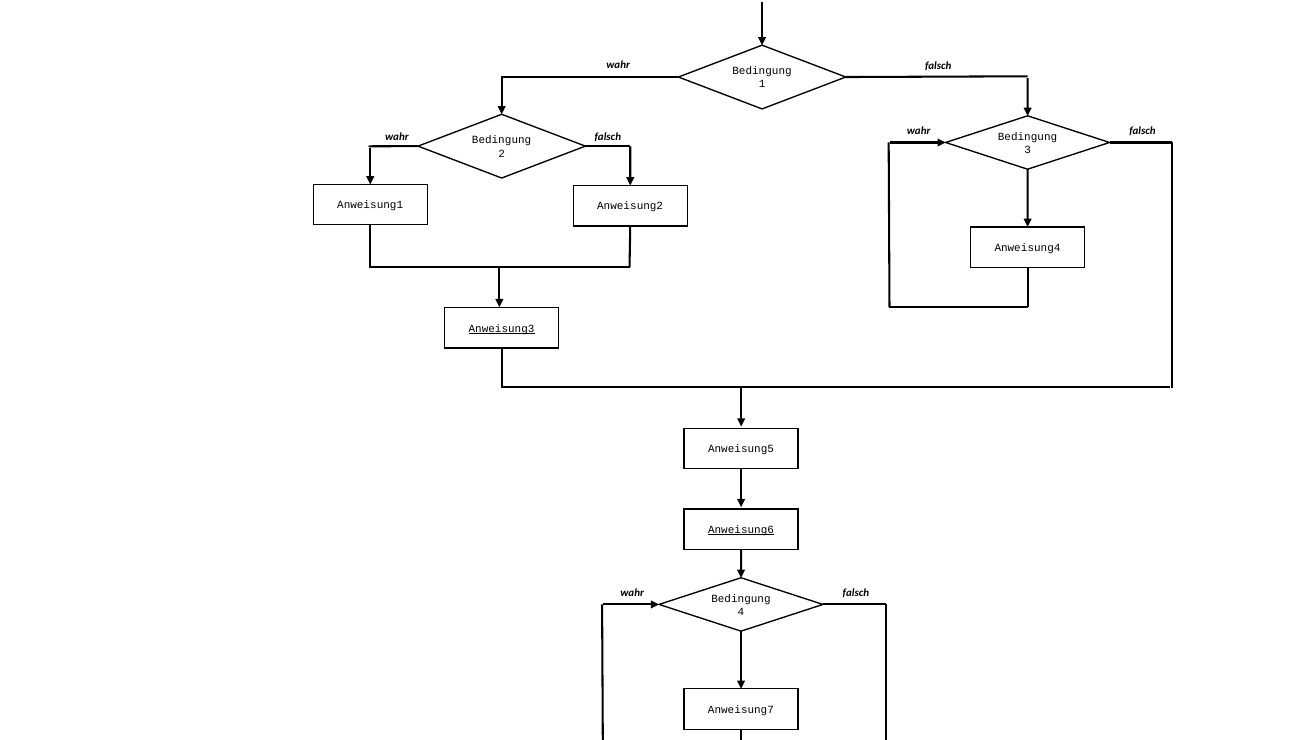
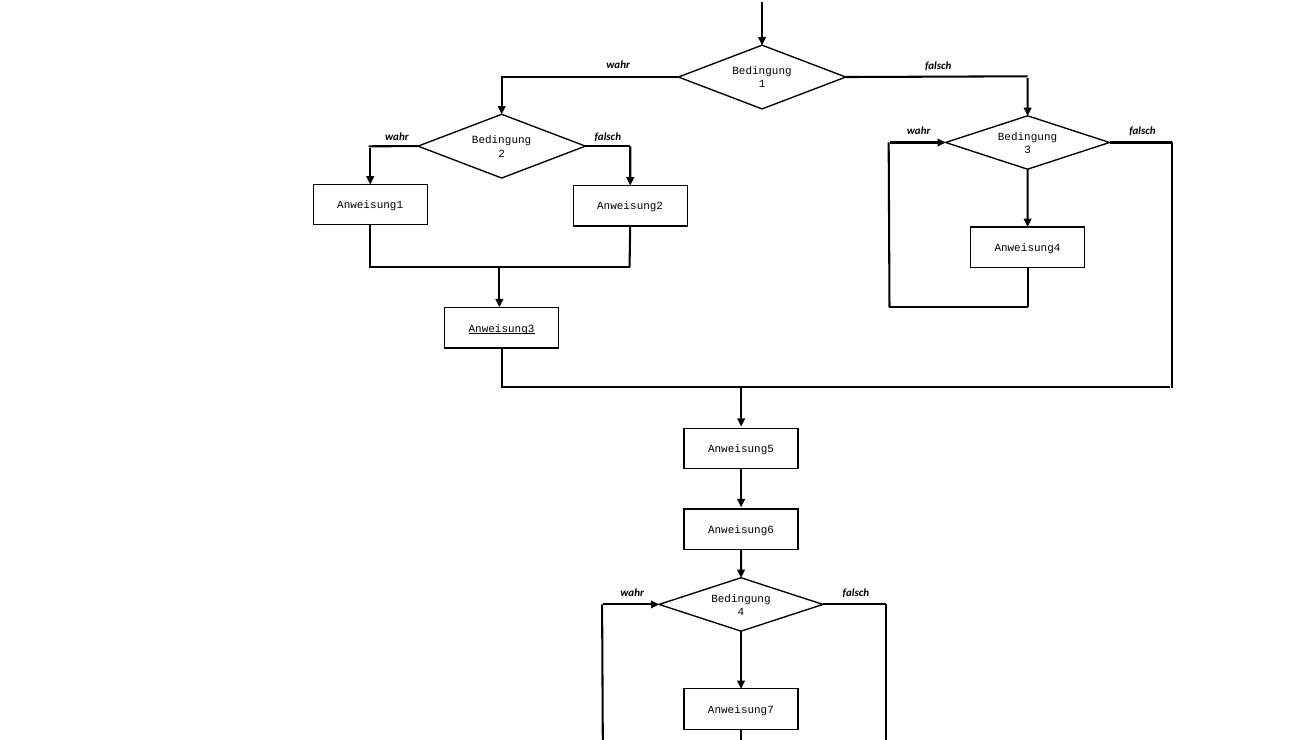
Anweisung6 underline: present -> none
